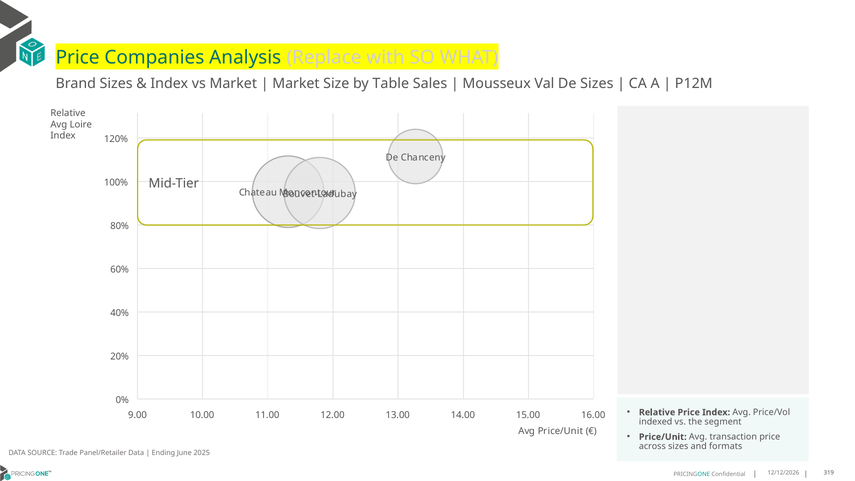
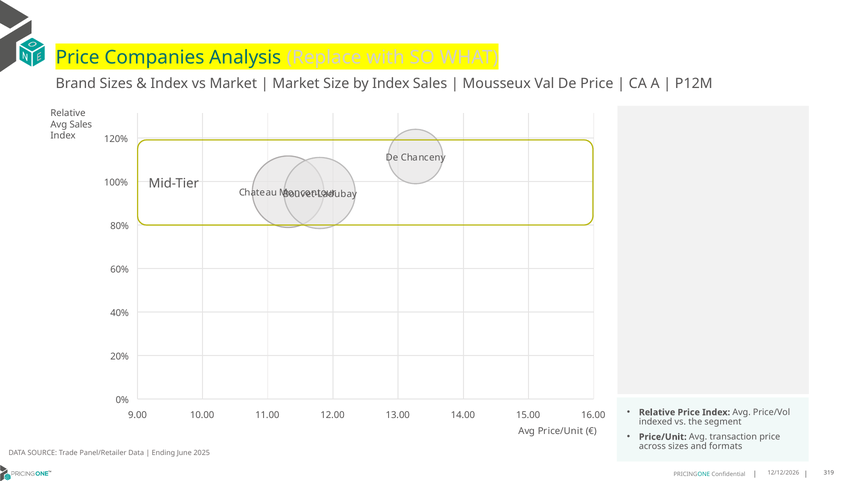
by Table: Table -> Index
De Sizes: Sizes -> Price
Avg Loire: Loire -> Sales
